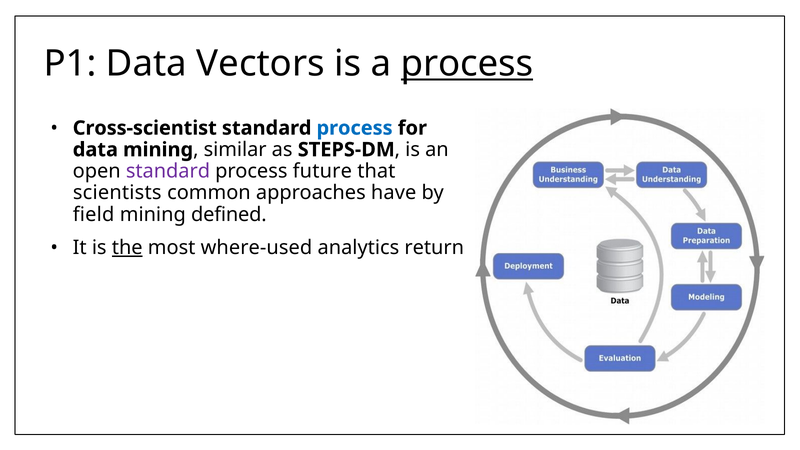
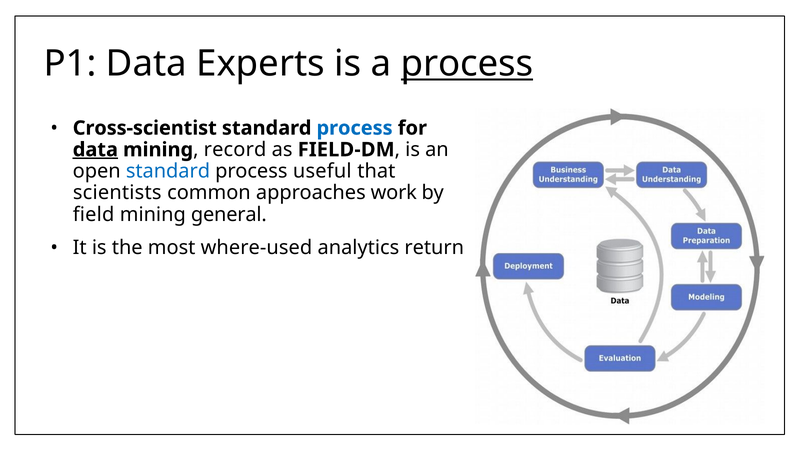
Vectors: Vectors -> Experts
data at (95, 150) underline: none -> present
similar: similar -> record
STEPS-DM: STEPS-DM -> FIELD-DM
standard at (168, 171) colour: purple -> blue
future: future -> useful
have: have -> work
defined: defined -> general
the underline: present -> none
